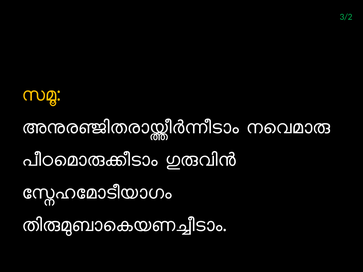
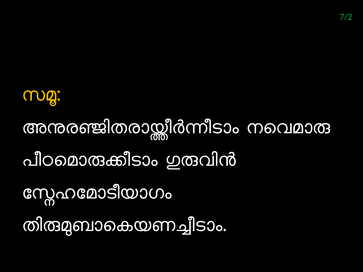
3/2: 3/2 -> 7/2
